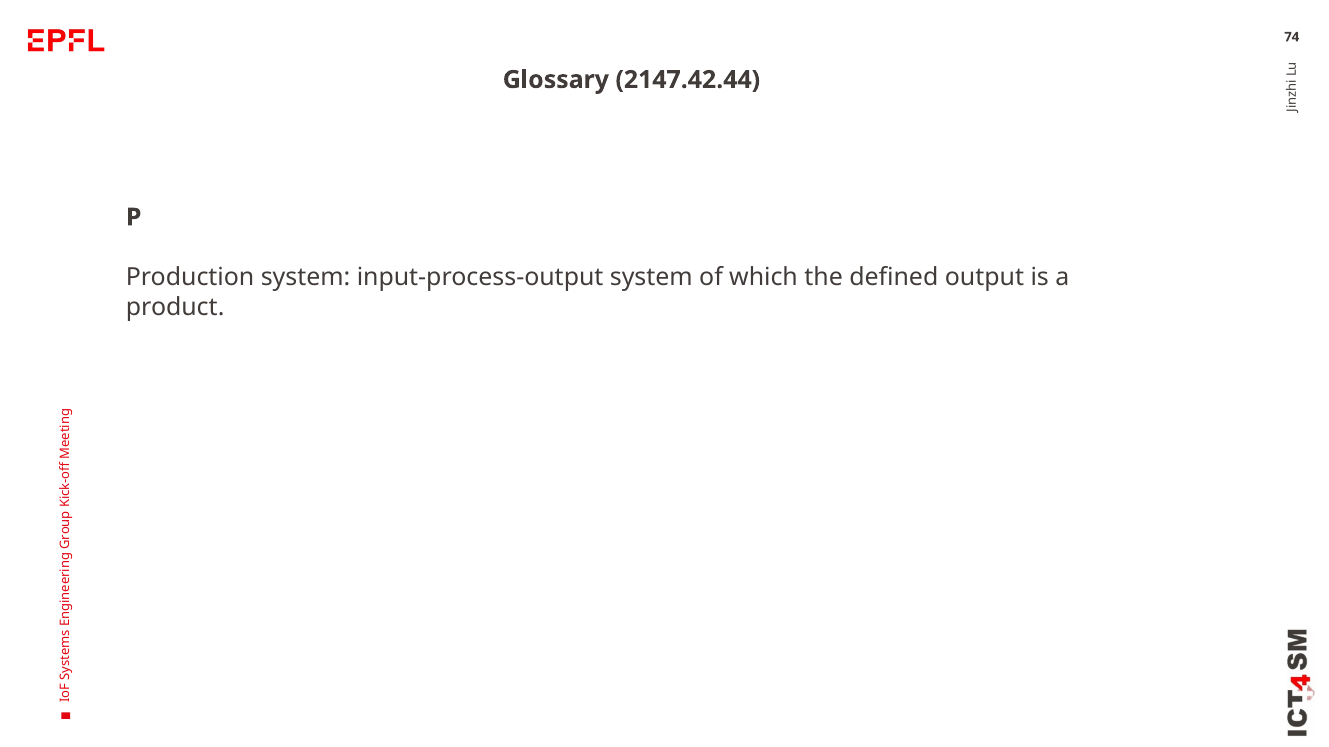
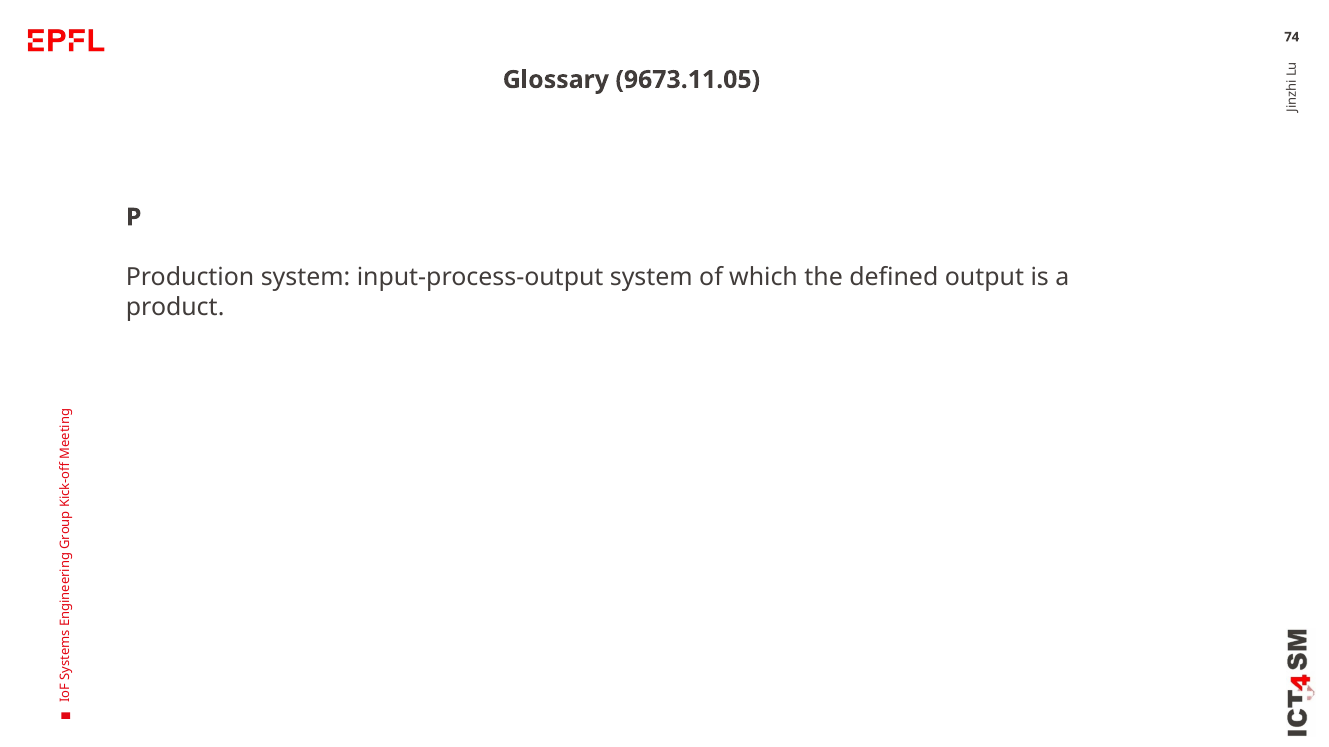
2147.42.44: 2147.42.44 -> 9673.11.05
